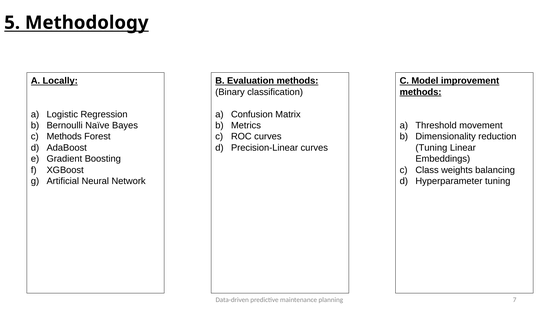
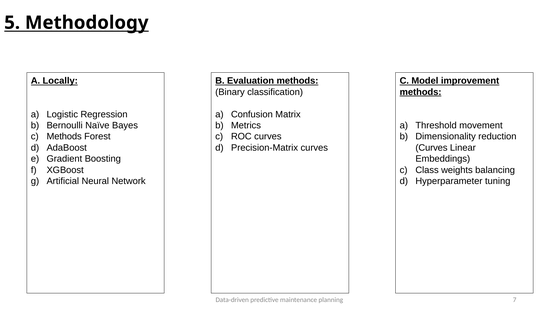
Precision-Linear: Precision-Linear -> Precision-Matrix
Tuning at (431, 148): Tuning -> Curves
